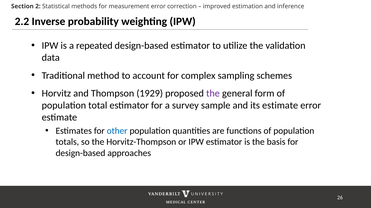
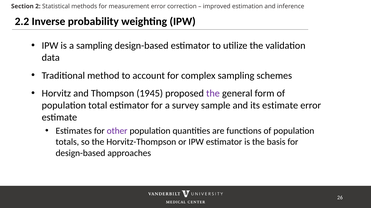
a repeated: repeated -> sampling
1929: 1929 -> 1945
other colour: blue -> purple
